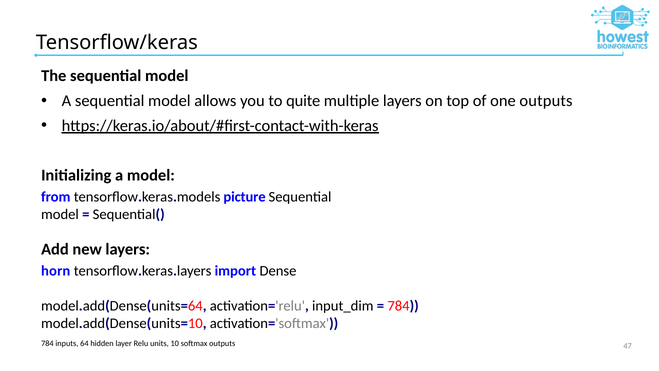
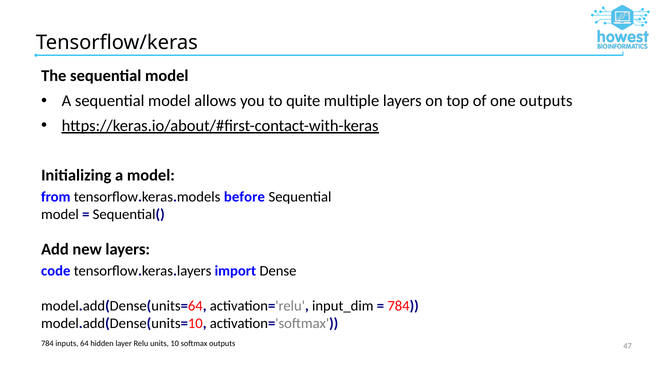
picture: picture -> before
horn: horn -> code
